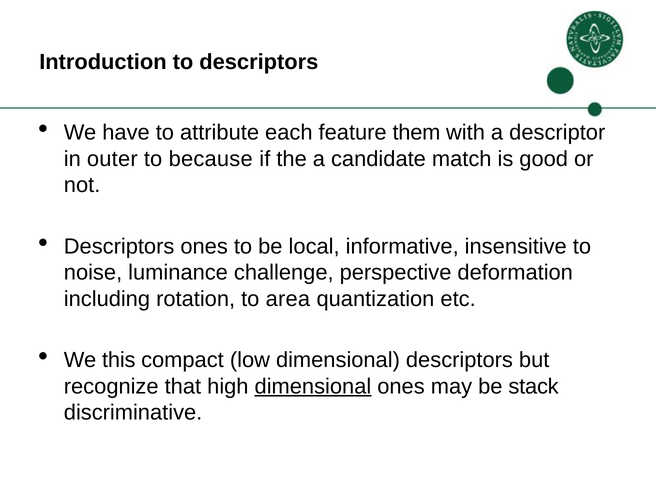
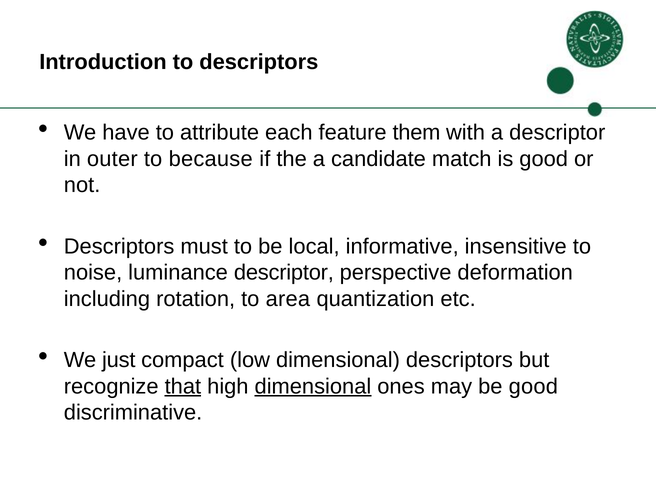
Descriptors ones: ones -> must
luminance challenge: challenge -> descriptor
this: this -> just
that underline: none -> present
be stack: stack -> good
